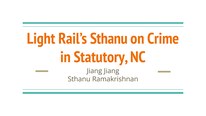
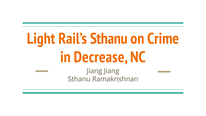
Statutory: Statutory -> Decrease
